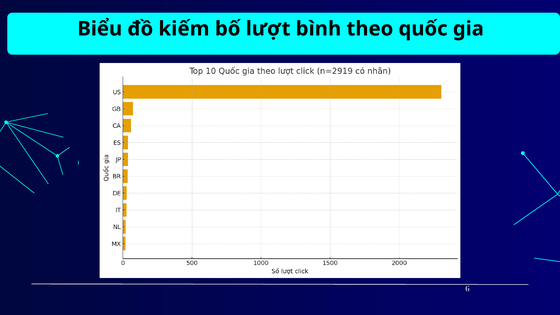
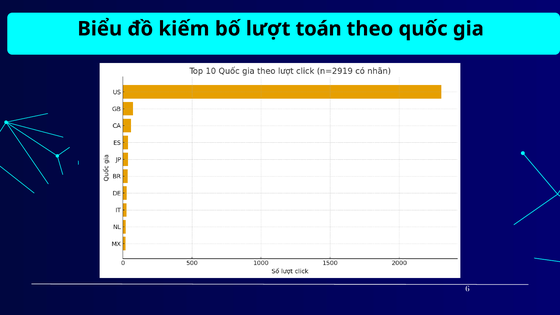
bình: bình -> toán
